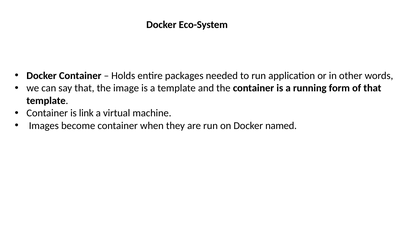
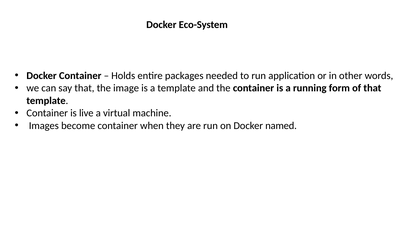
link: link -> live
